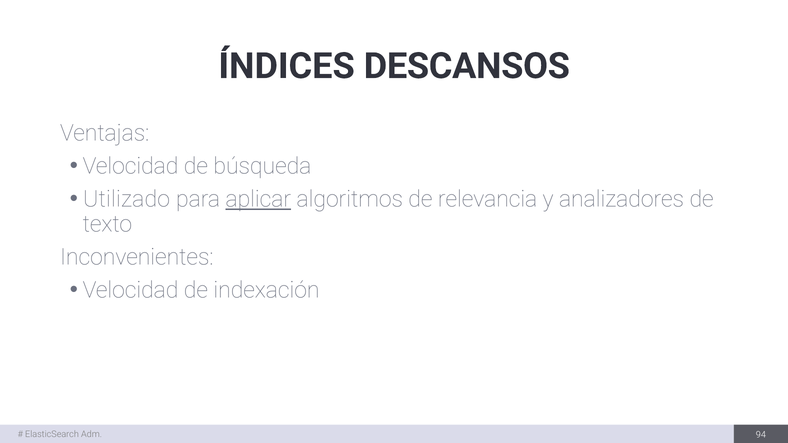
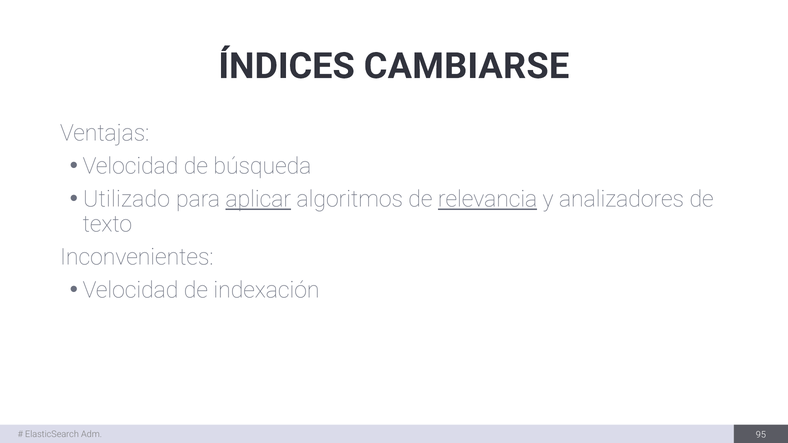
DESCANSOS: DESCANSOS -> CAMBIARSE
relevancia underline: none -> present
94: 94 -> 95
